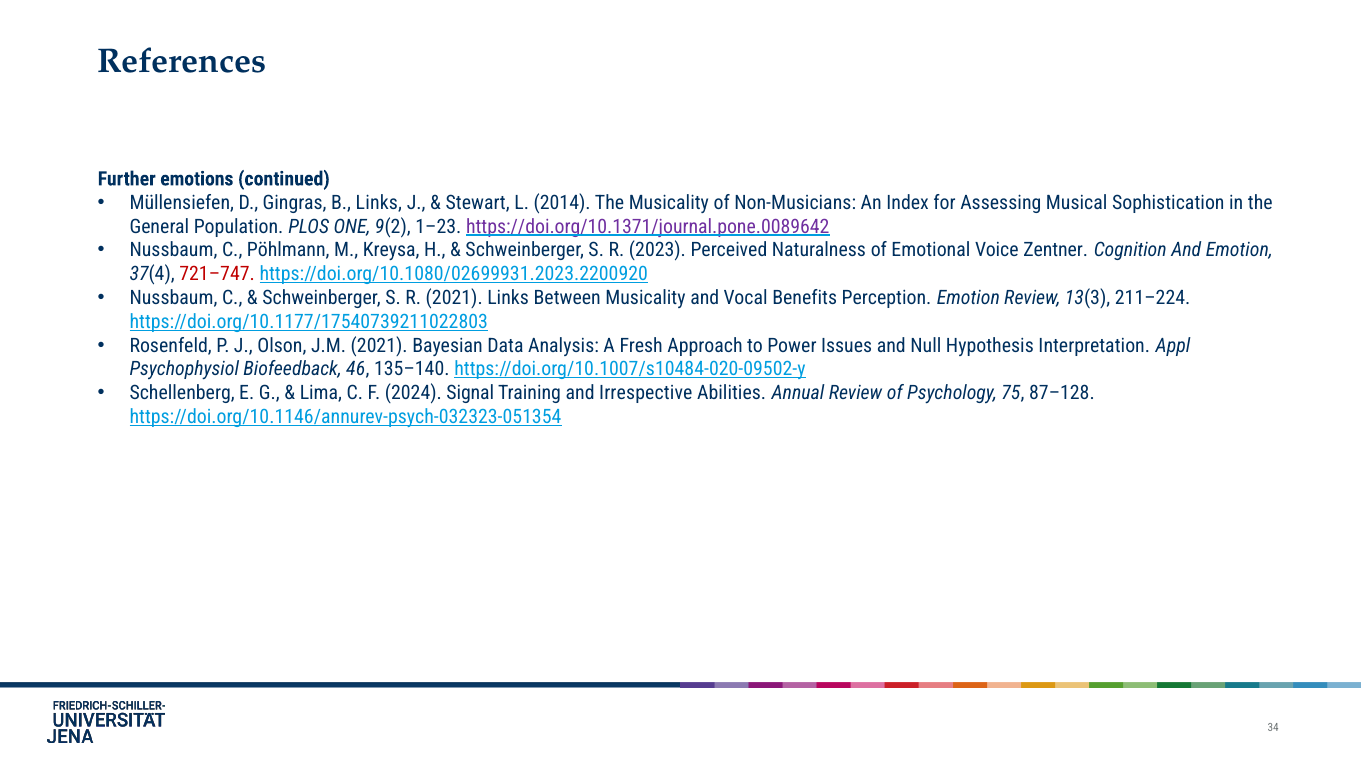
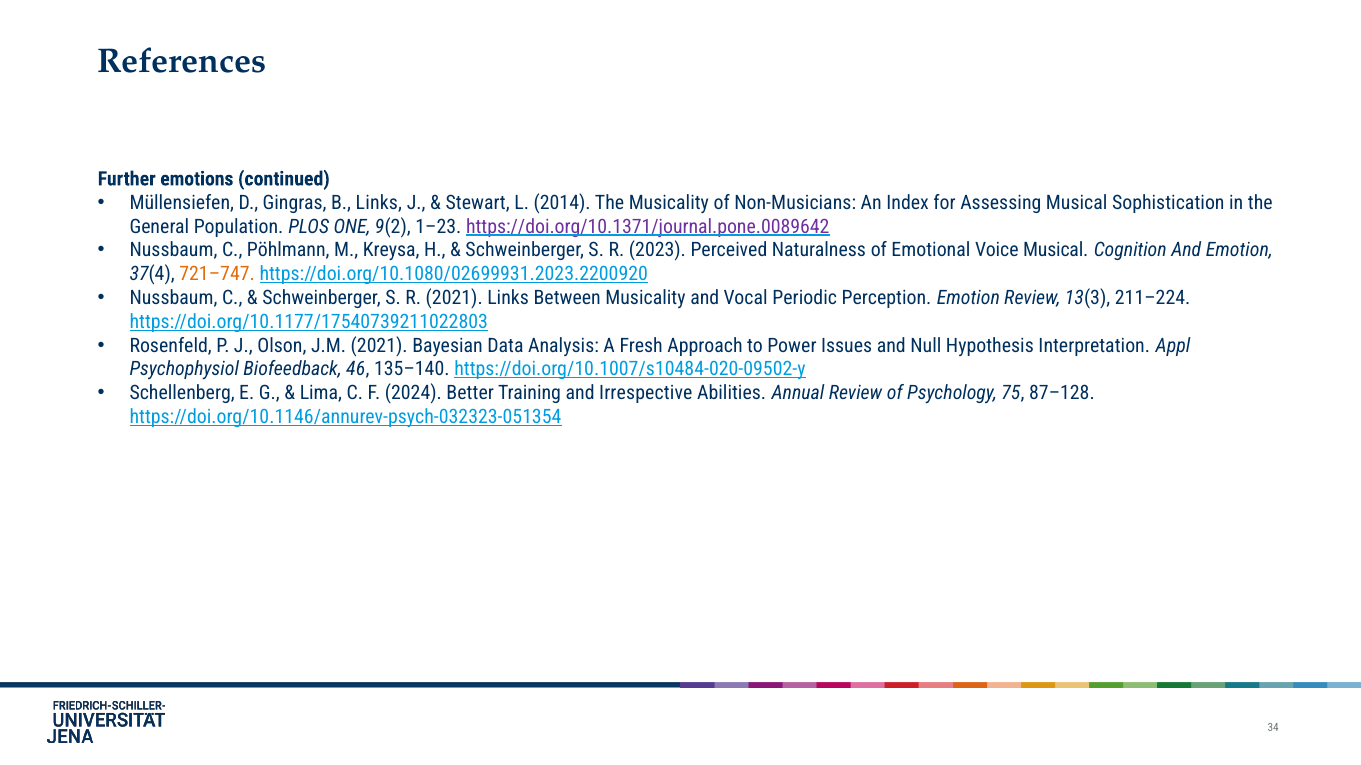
Voice Zentner: Zentner -> Musical
721–747 colour: red -> orange
Benefits: Benefits -> Periodic
Signal: Signal -> Better
